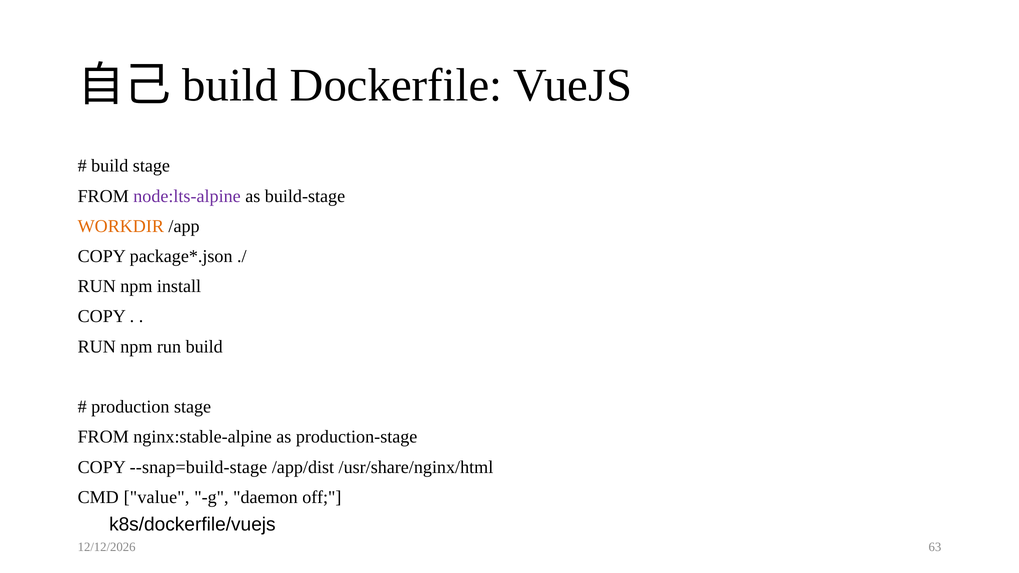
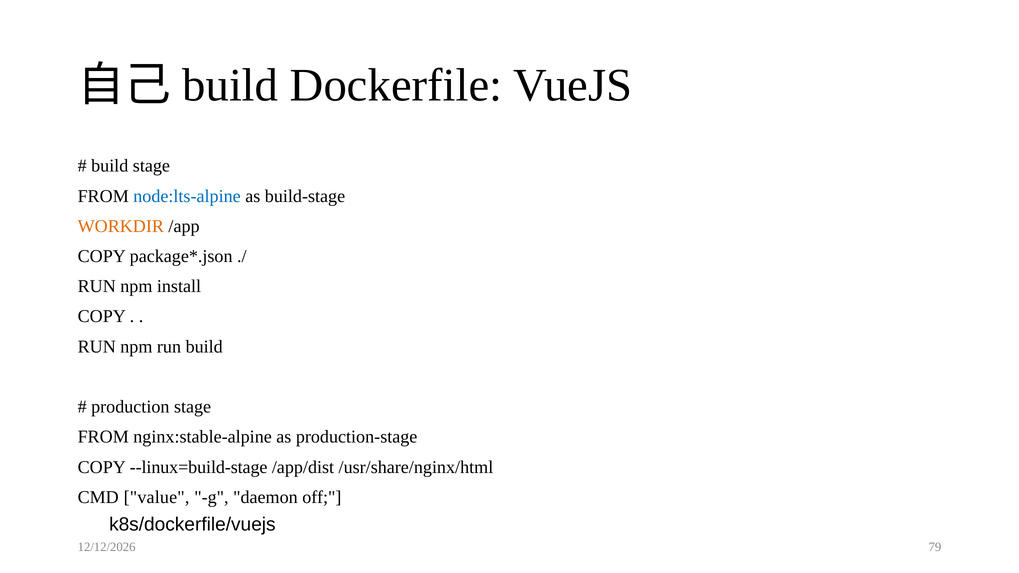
node:lts-alpine colour: purple -> blue
--snap=build-stage: --snap=build-stage -> --linux=build-stage
63: 63 -> 79
